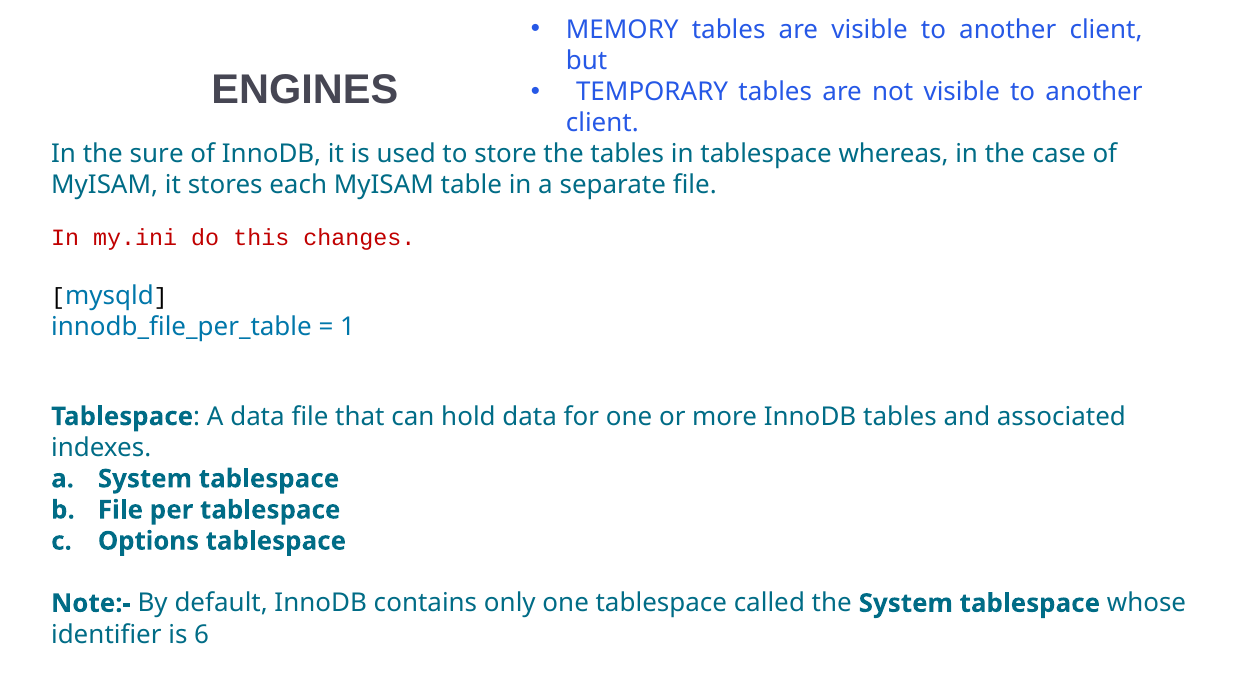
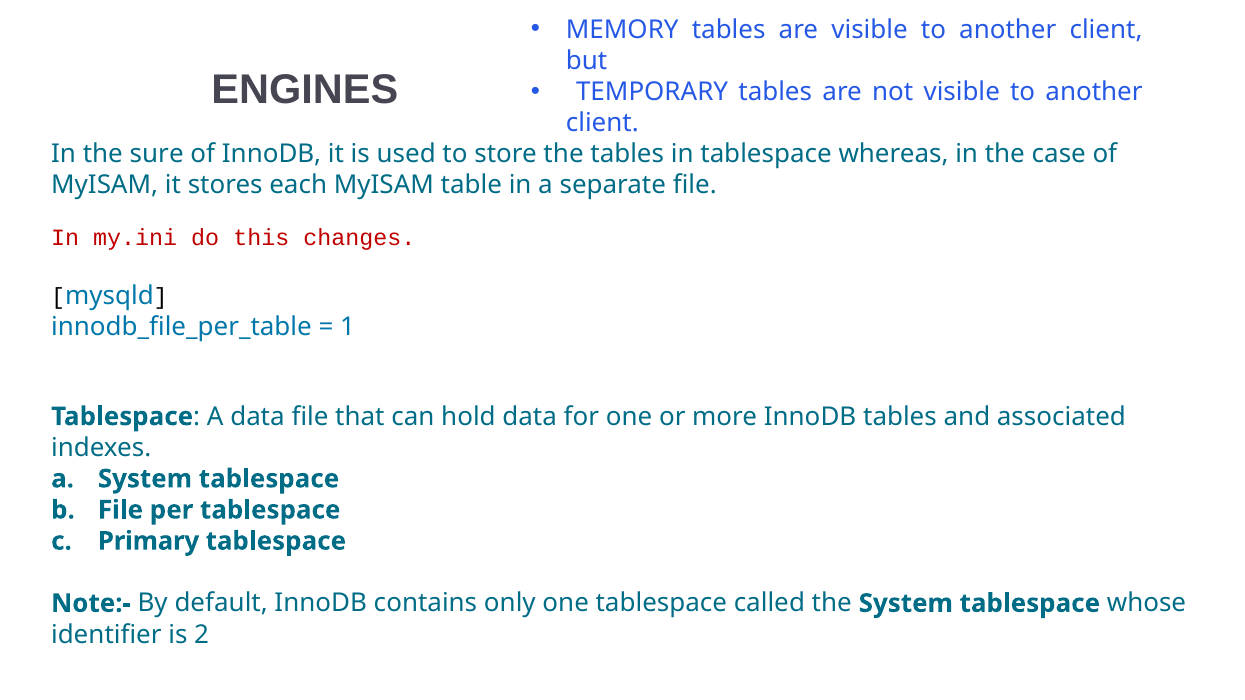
Options: Options -> Primary
6: 6 -> 2
